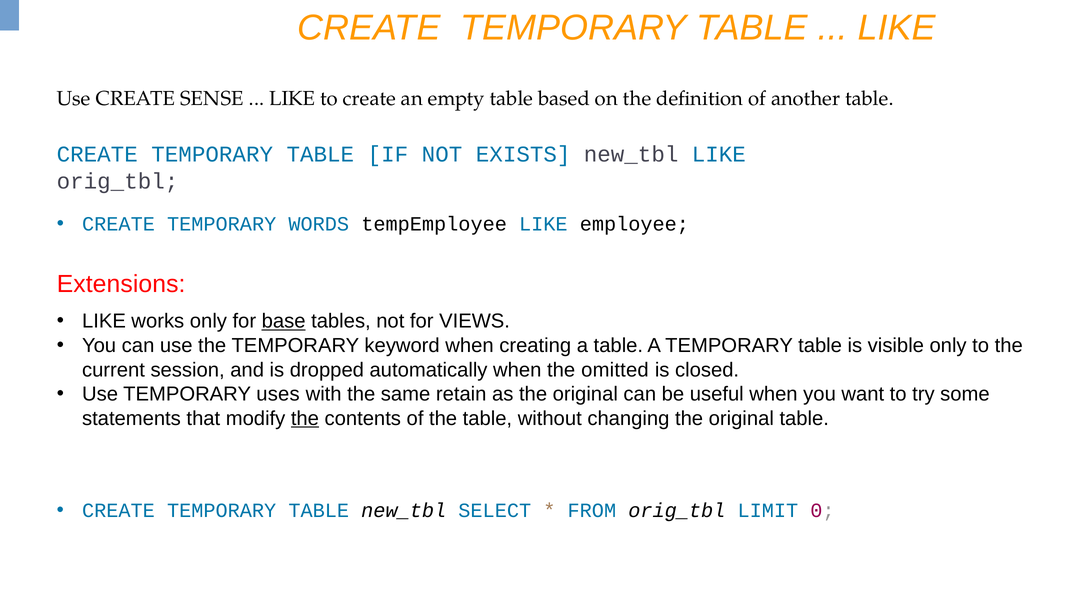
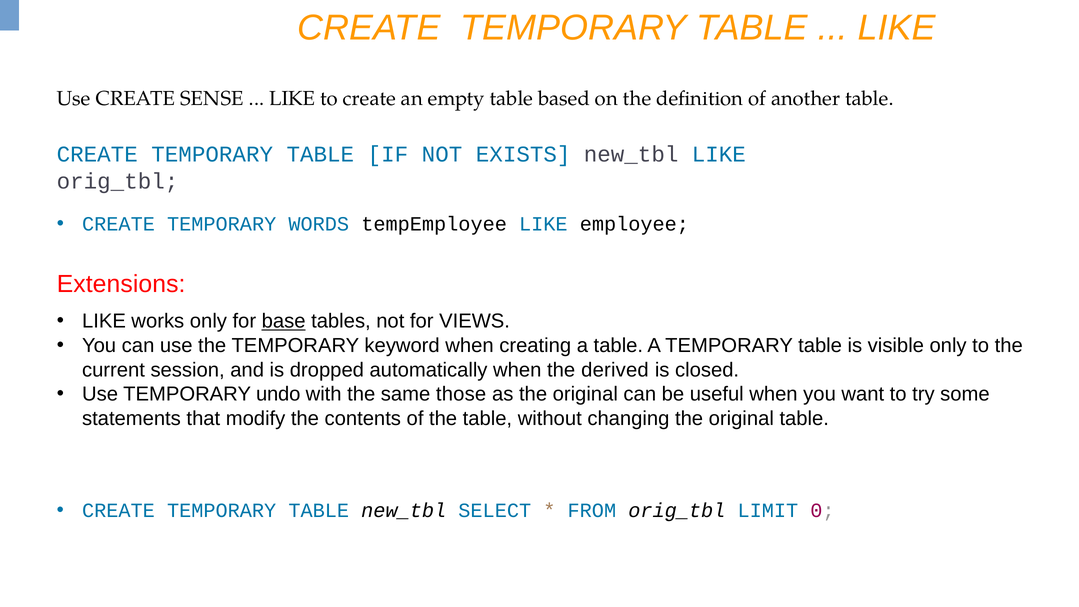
omitted: omitted -> derived
uses: uses -> undo
retain: retain -> those
the at (305, 418) underline: present -> none
